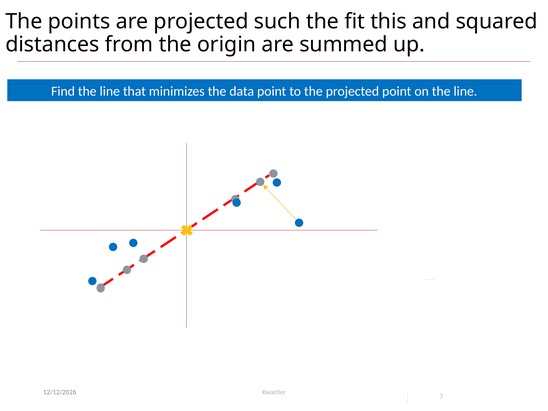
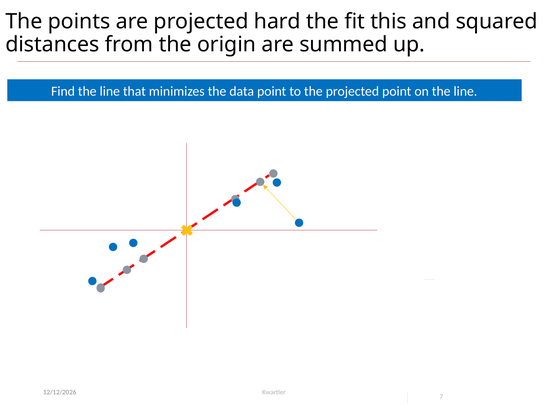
such: such -> hard
